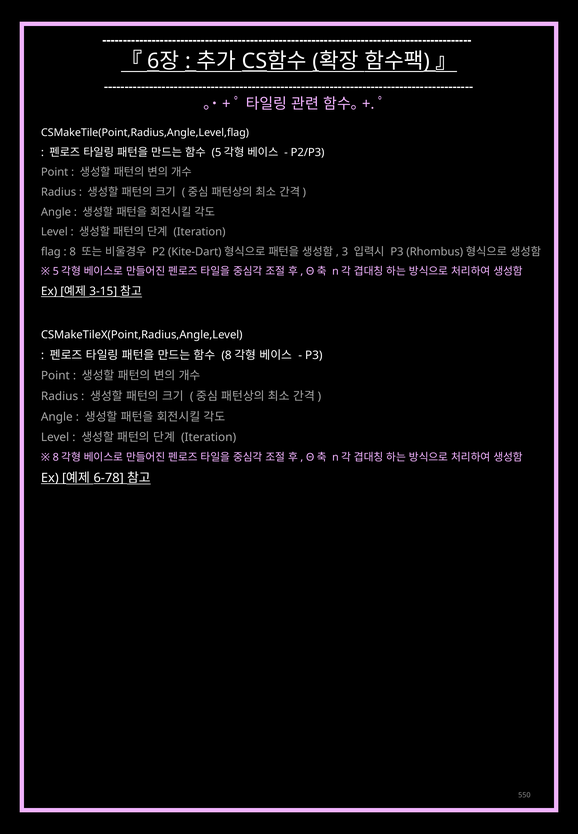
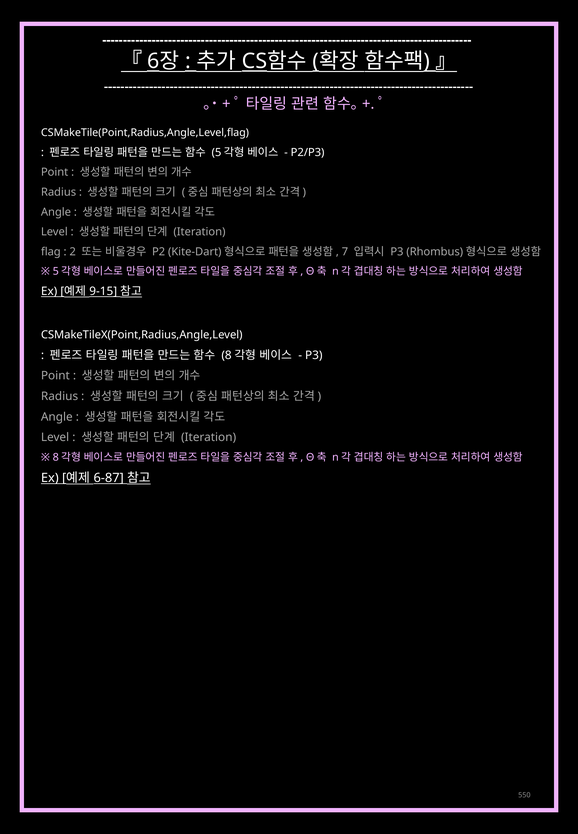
8: 8 -> 2
3: 3 -> 7
3-15: 3-15 -> 9-15
6-78: 6-78 -> 6-87
